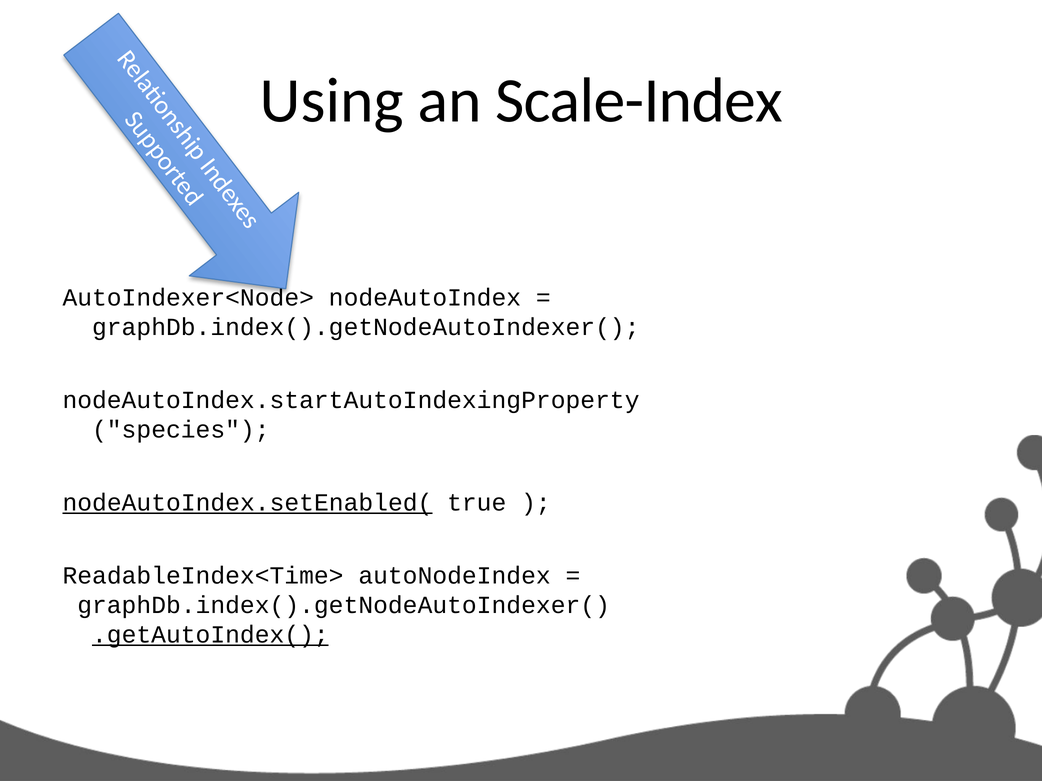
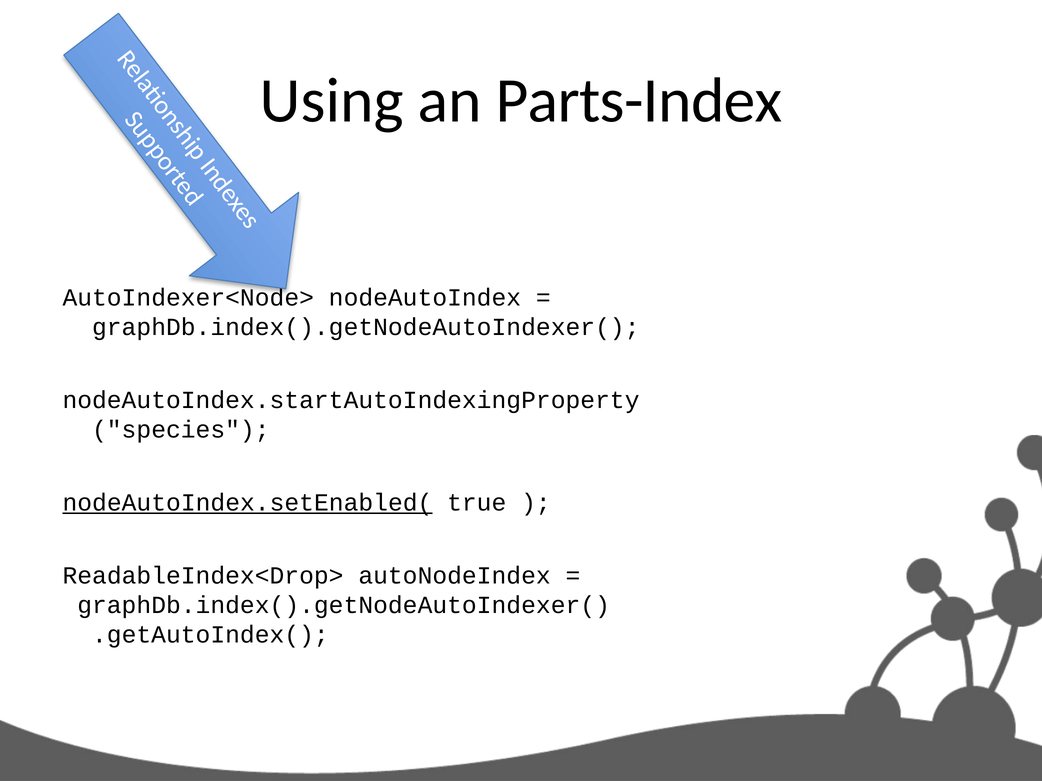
Scale-Index: Scale-Index -> Parts-Index
ReadableIndex<Time>: ReadableIndex<Time> -> ReadableIndex<Drop>
.getAutoIndex( underline: present -> none
